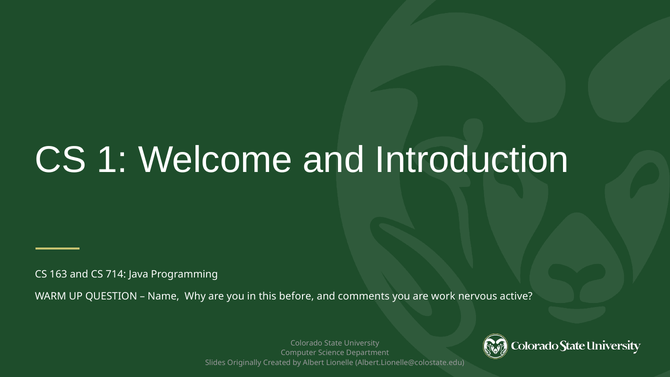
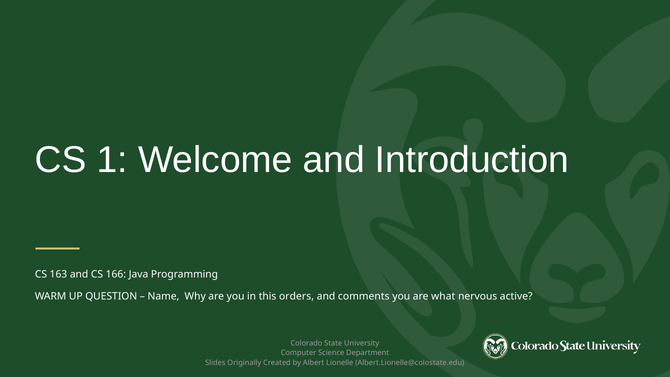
714: 714 -> 166
before: before -> orders
work: work -> what
